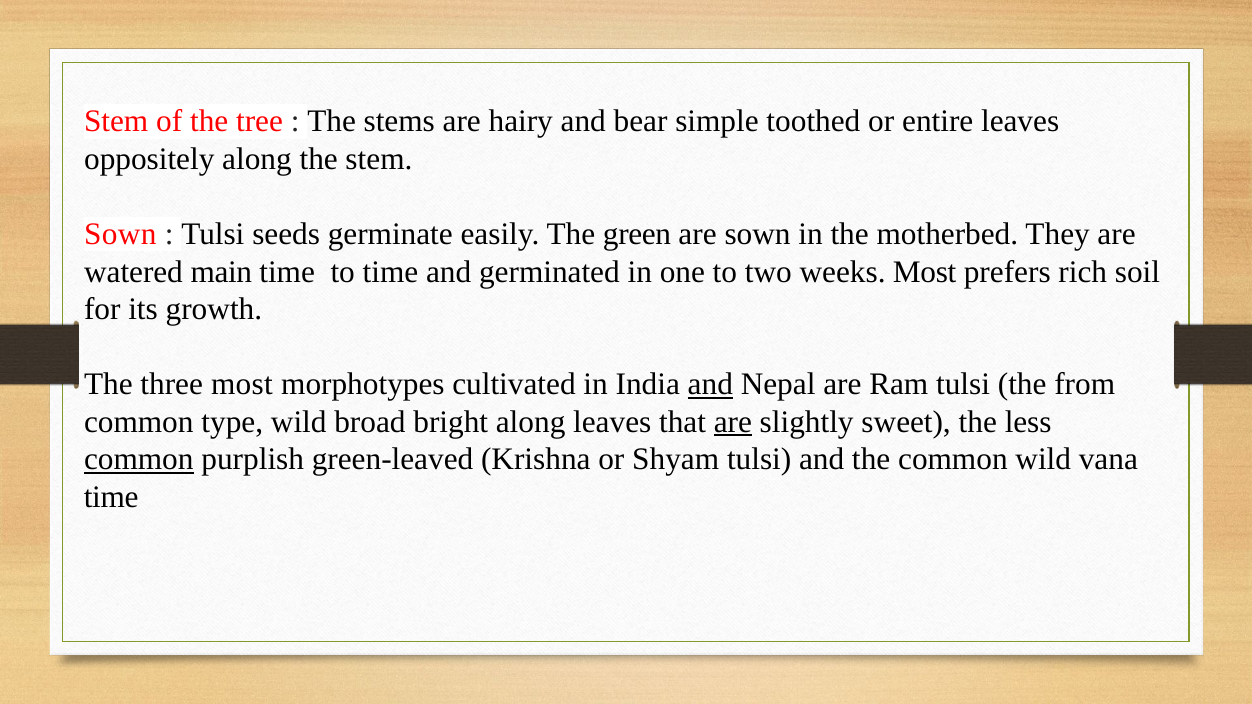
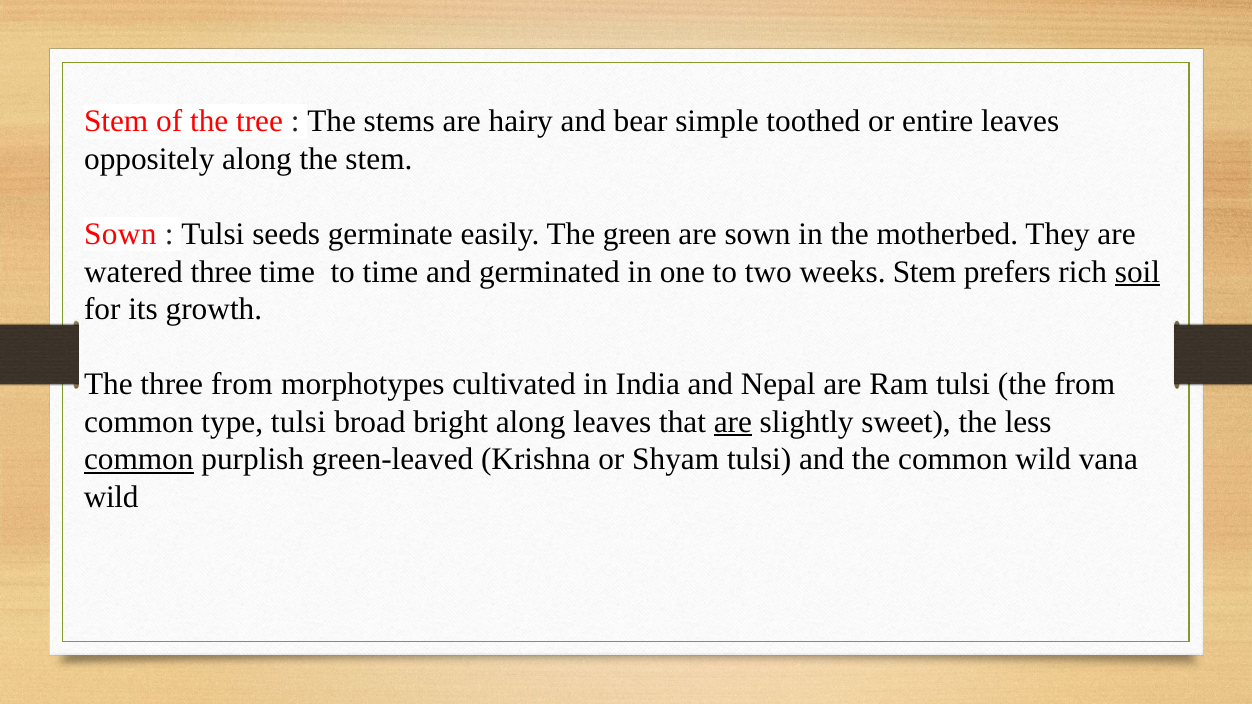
watered main: main -> three
weeks Most: Most -> Stem
soil underline: none -> present
three most: most -> from
and at (710, 384) underline: present -> none
type wild: wild -> tulsi
time at (111, 497): time -> wild
